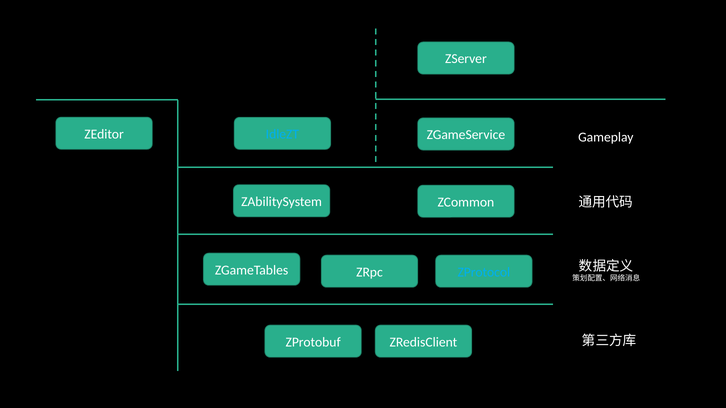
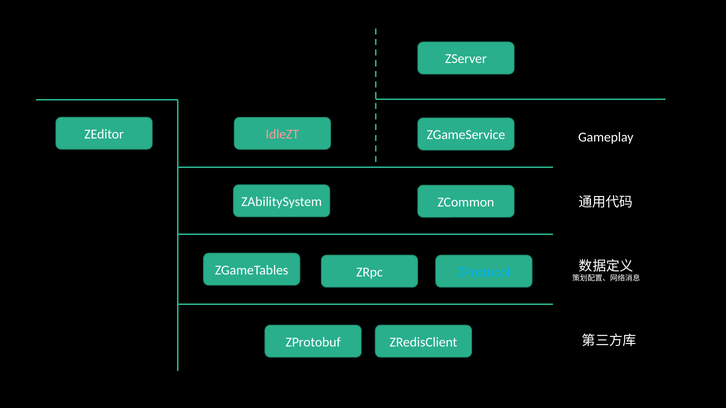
IdleZT colour: light blue -> pink
